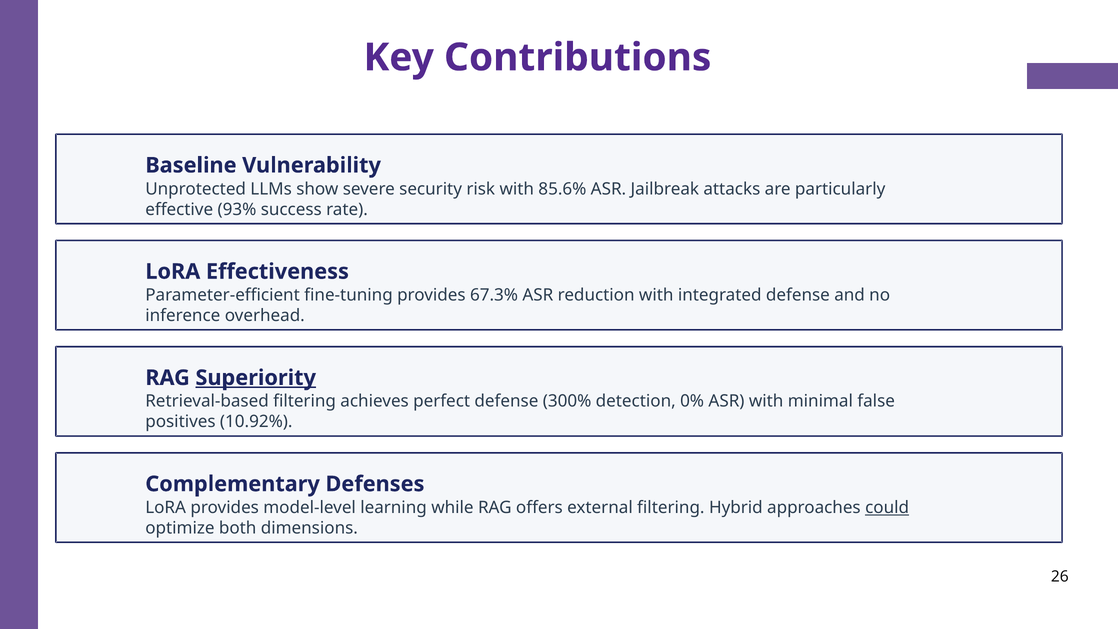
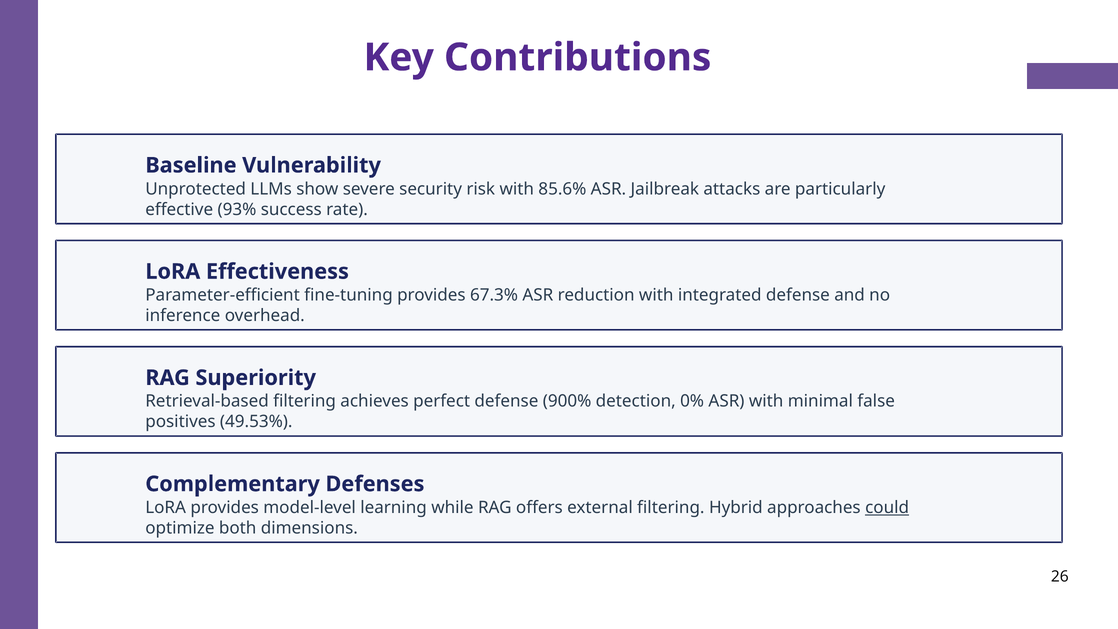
Superiority underline: present -> none
300%: 300% -> 900%
10.92%: 10.92% -> 49.53%
